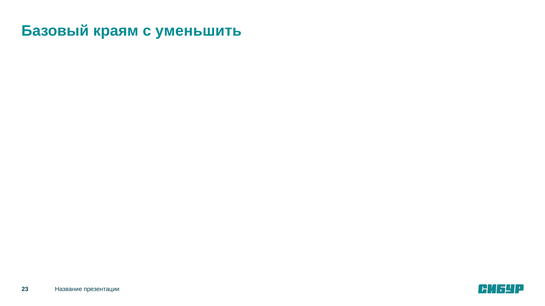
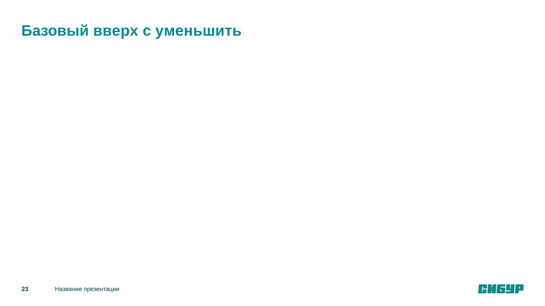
краям: краям -> вверх
